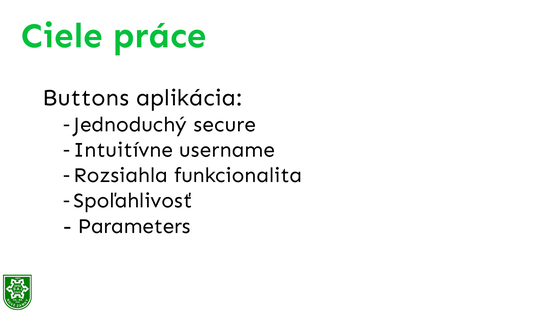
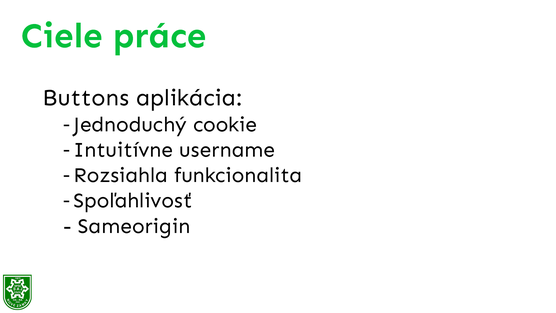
secure: secure -> cookie
Parameters: Parameters -> Sameorigin
